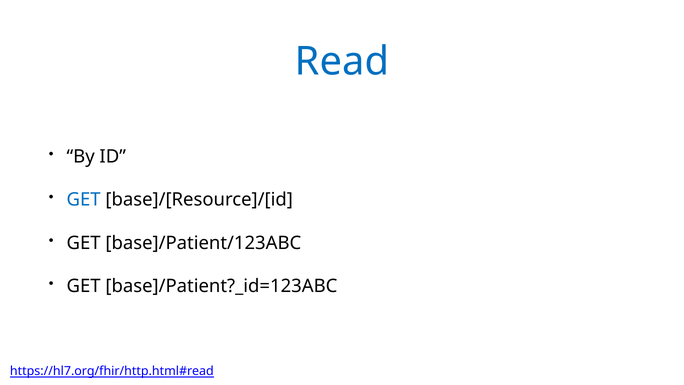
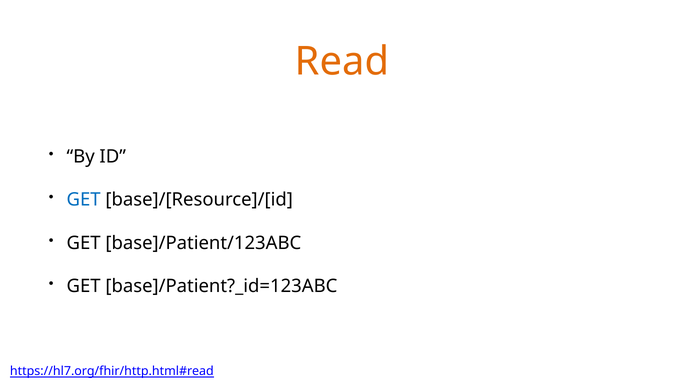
Read colour: blue -> orange
